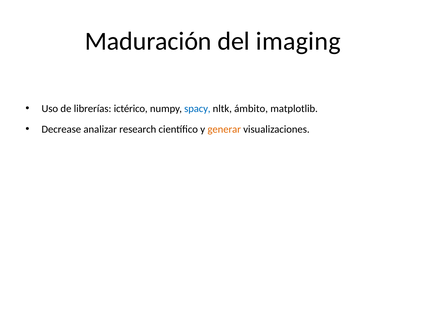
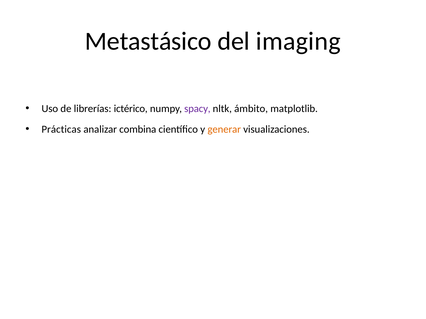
Maduración: Maduración -> Metastásico
spacy colour: blue -> purple
Decrease: Decrease -> Prácticas
research: research -> combina
